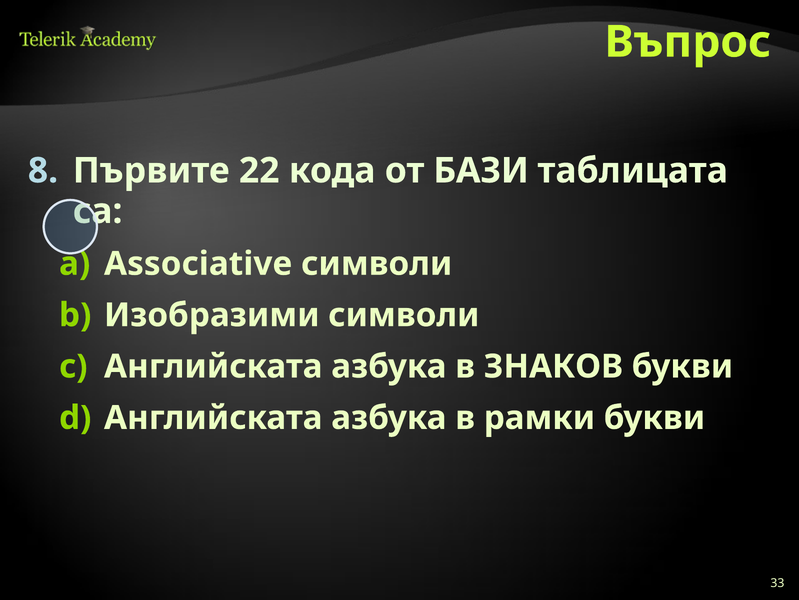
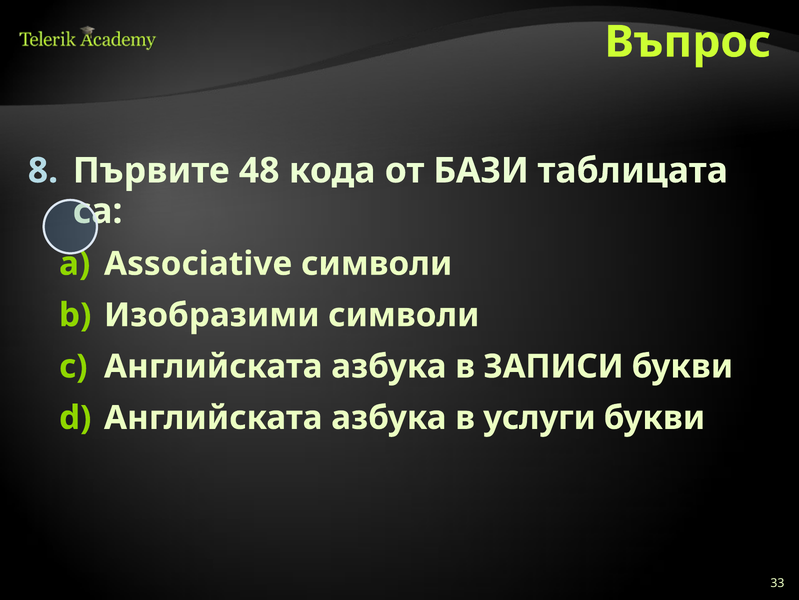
22: 22 -> 48
ЗНАКОВ: ЗНАКОВ -> ЗАПИСИ
рамки: рамки -> услуги
